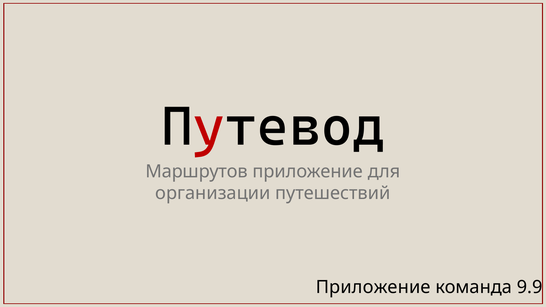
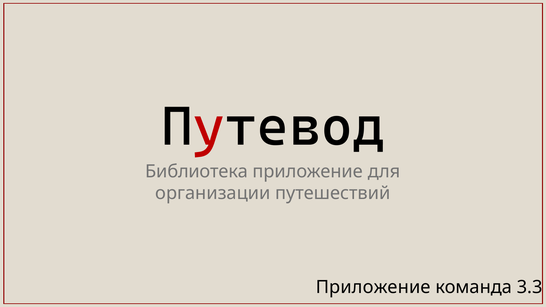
Маршрутов: Маршрутов -> Библиотека
9.9: 9.9 -> 3.3
